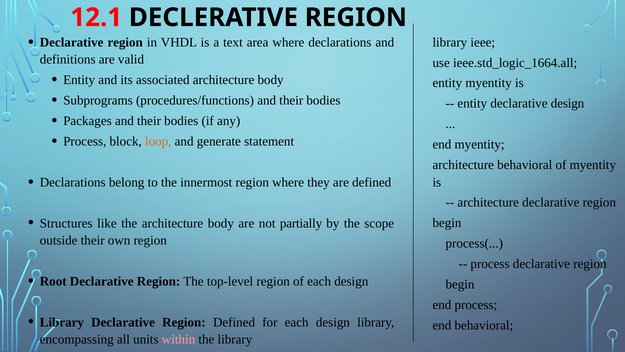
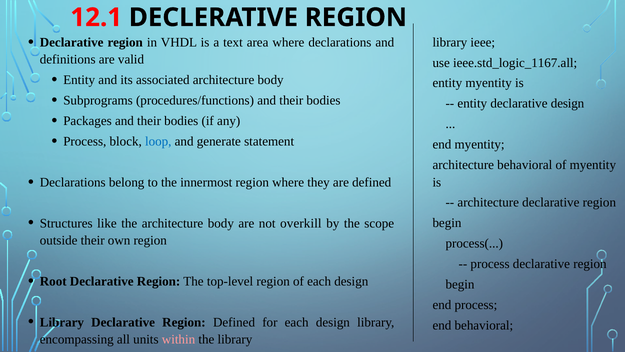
ieee.std_logic_1664.all: ieee.std_logic_1664.all -> ieee.std_logic_1167.all
loop colour: orange -> blue
partially: partially -> overkill
